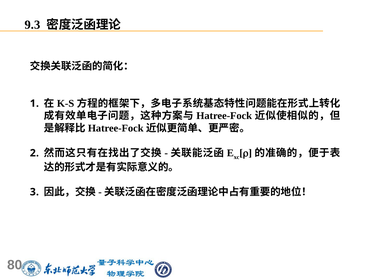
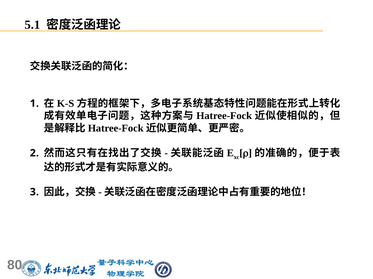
9.3: 9.3 -> 5.1
